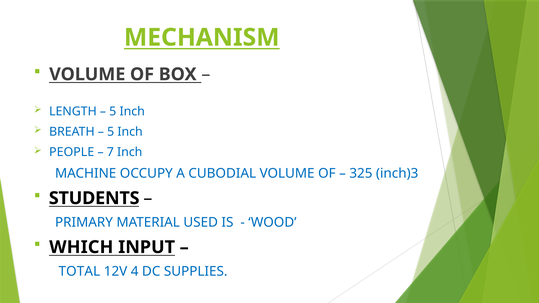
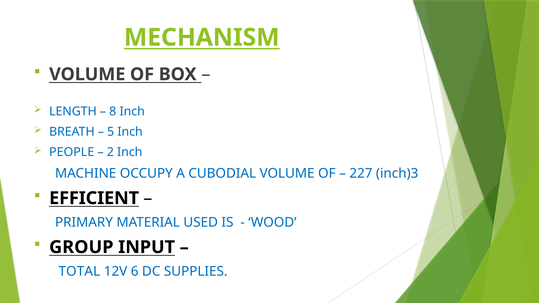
5 at (113, 111): 5 -> 8
7: 7 -> 2
325: 325 -> 227
STUDENTS: STUDENTS -> EFFICIENT
WHICH: WHICH -> GROUP
4: 4 -> 6
